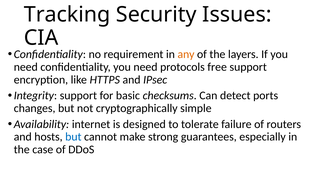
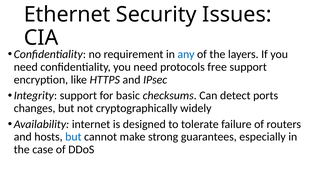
Tracking: Tracking -> Ethernet
any colour: orange -> blue
simple: simple -> widely
